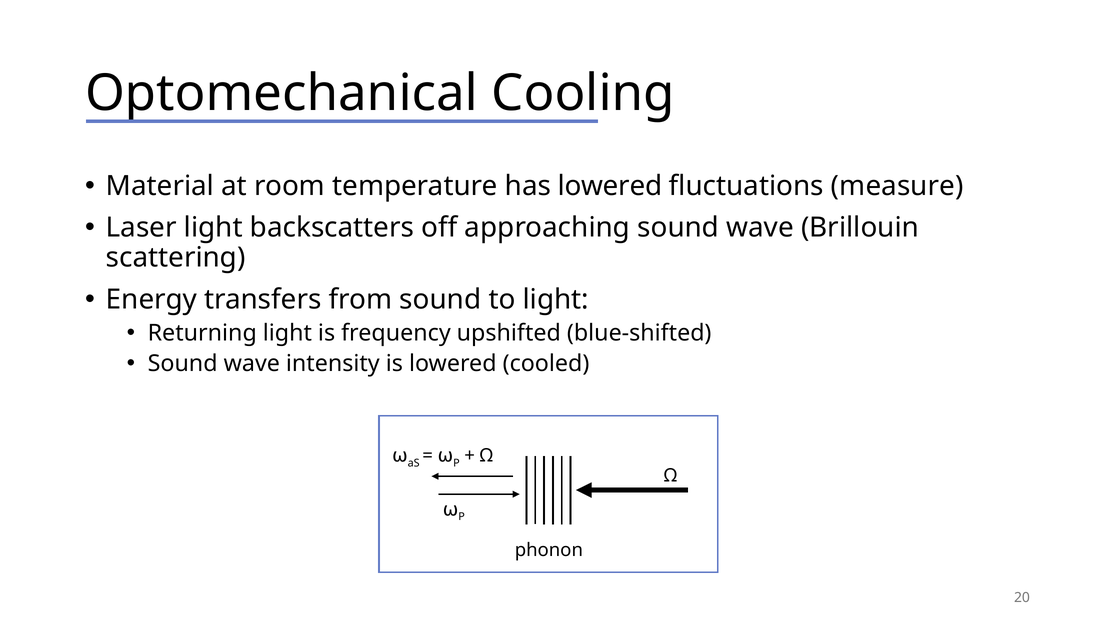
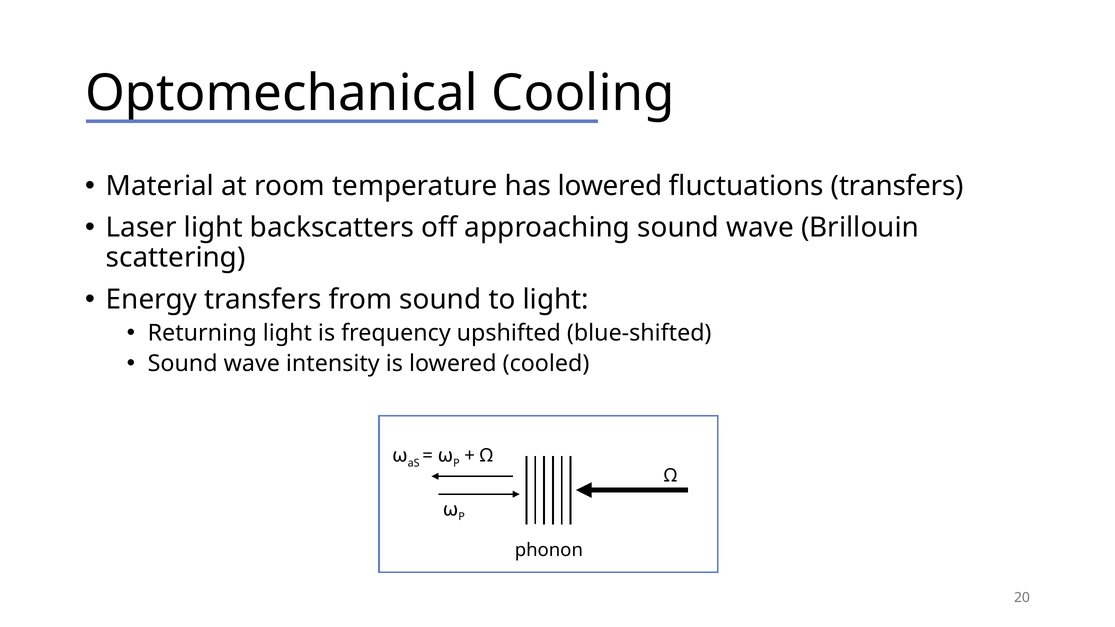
fluctuations measure: measure -> transfers
